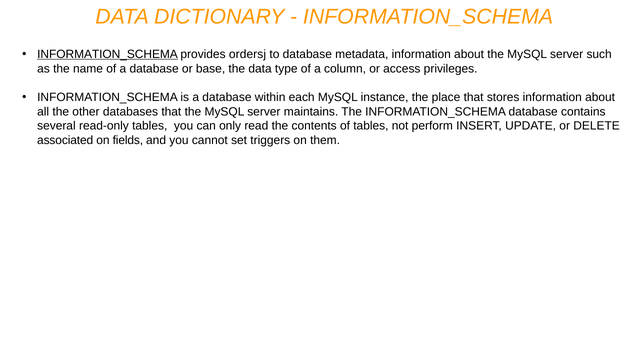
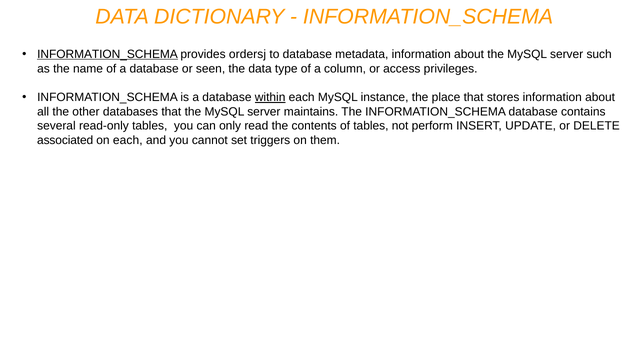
base: base -> seen
within underline: none -> present
on fields: fields -> each
